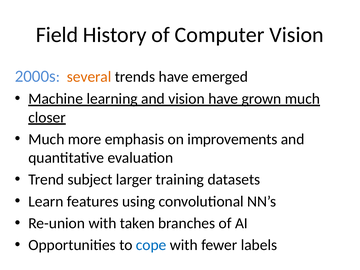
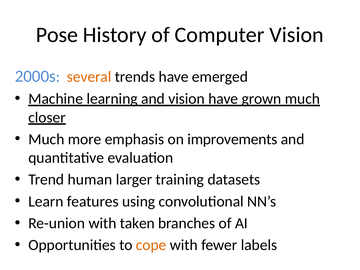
Field: Field -> Pose
subject: subject -> human
cope colour: blue -> orange
